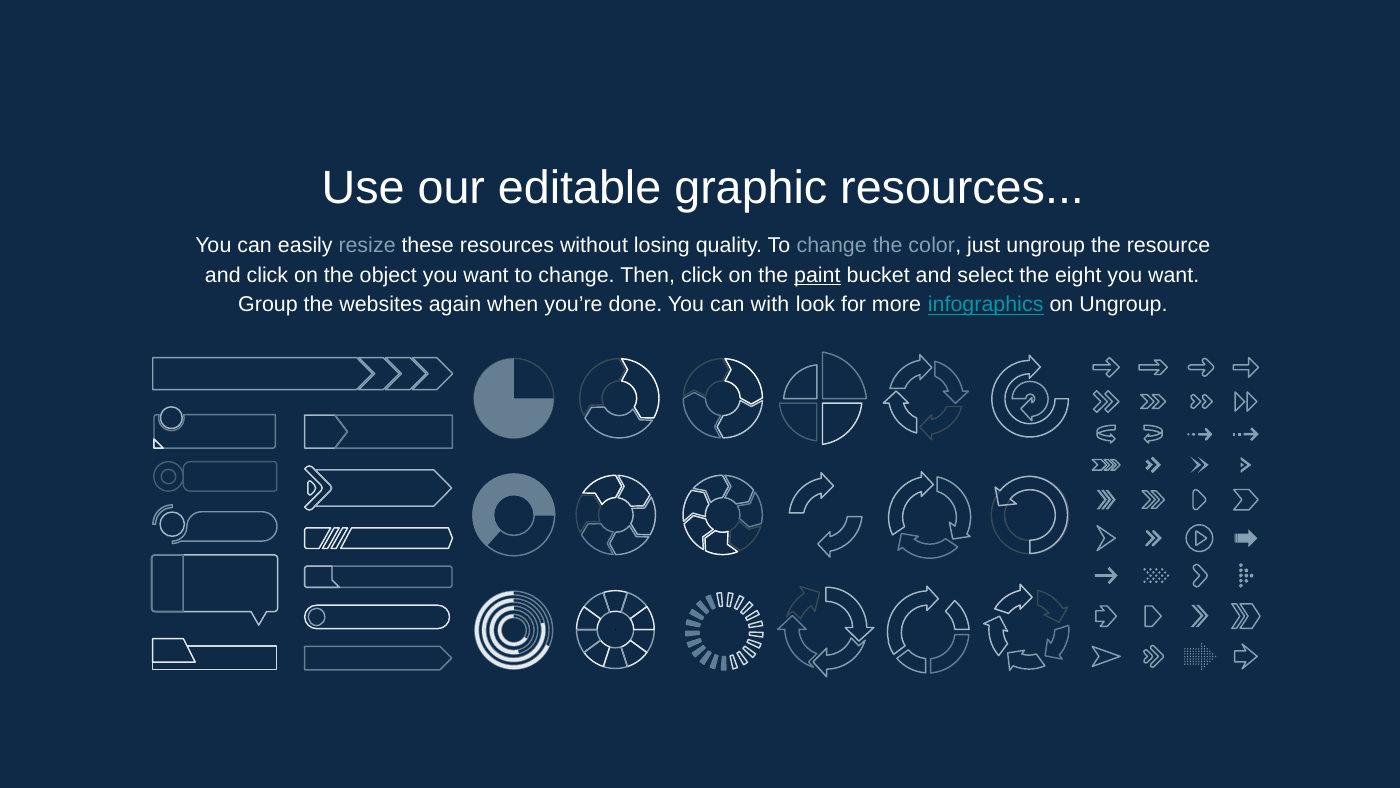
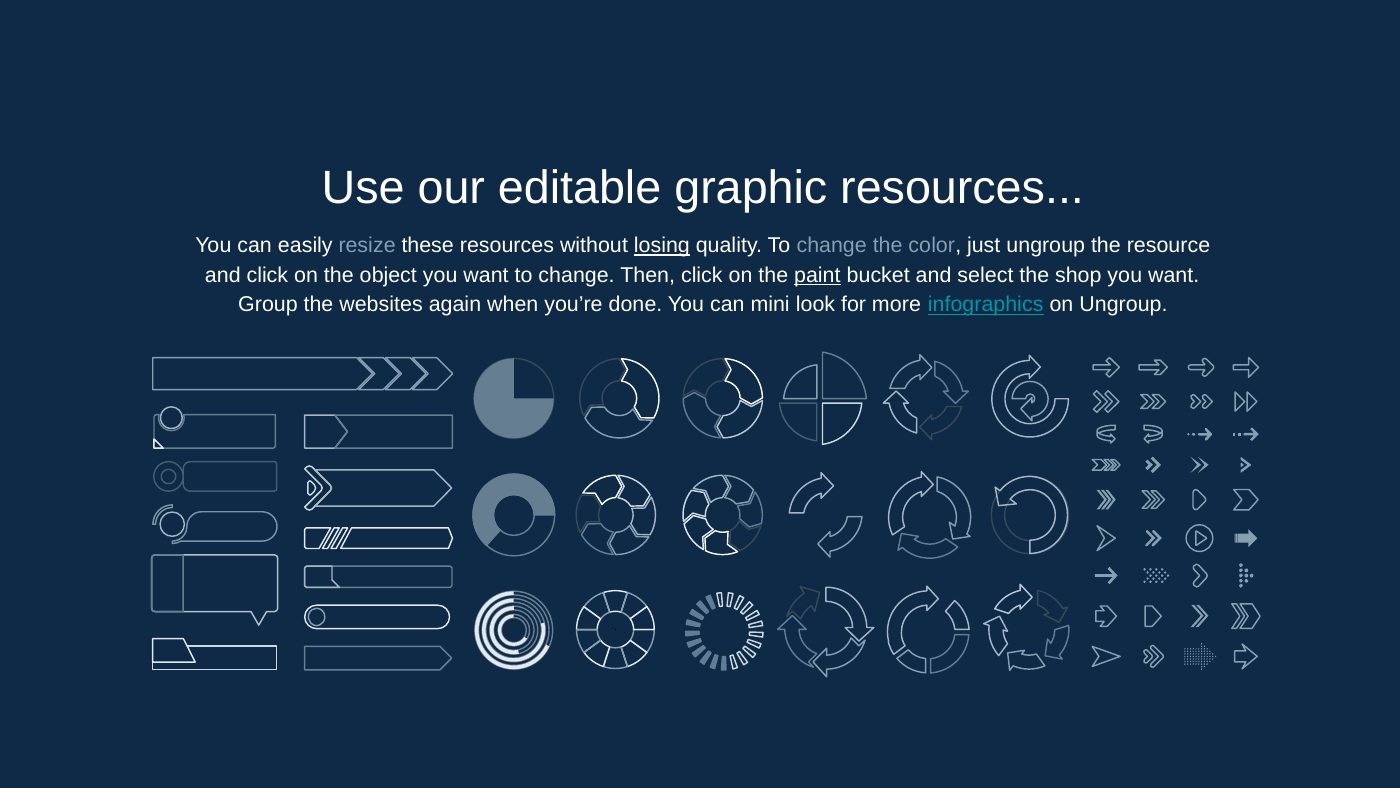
losing underline: none -> present
eight: eight -> shop
with: with -> mini
